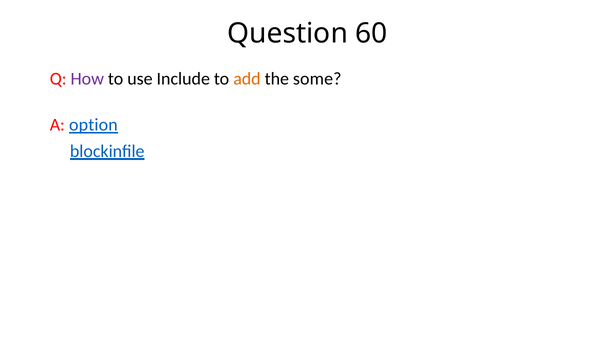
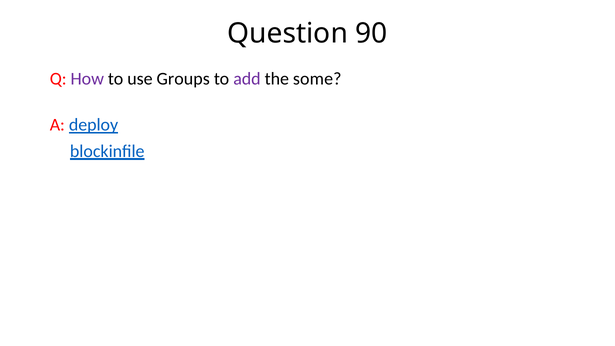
60: 60 -> 90
Include: Include -> Groups
add colour: orange -> purple
option: option -> deploy
